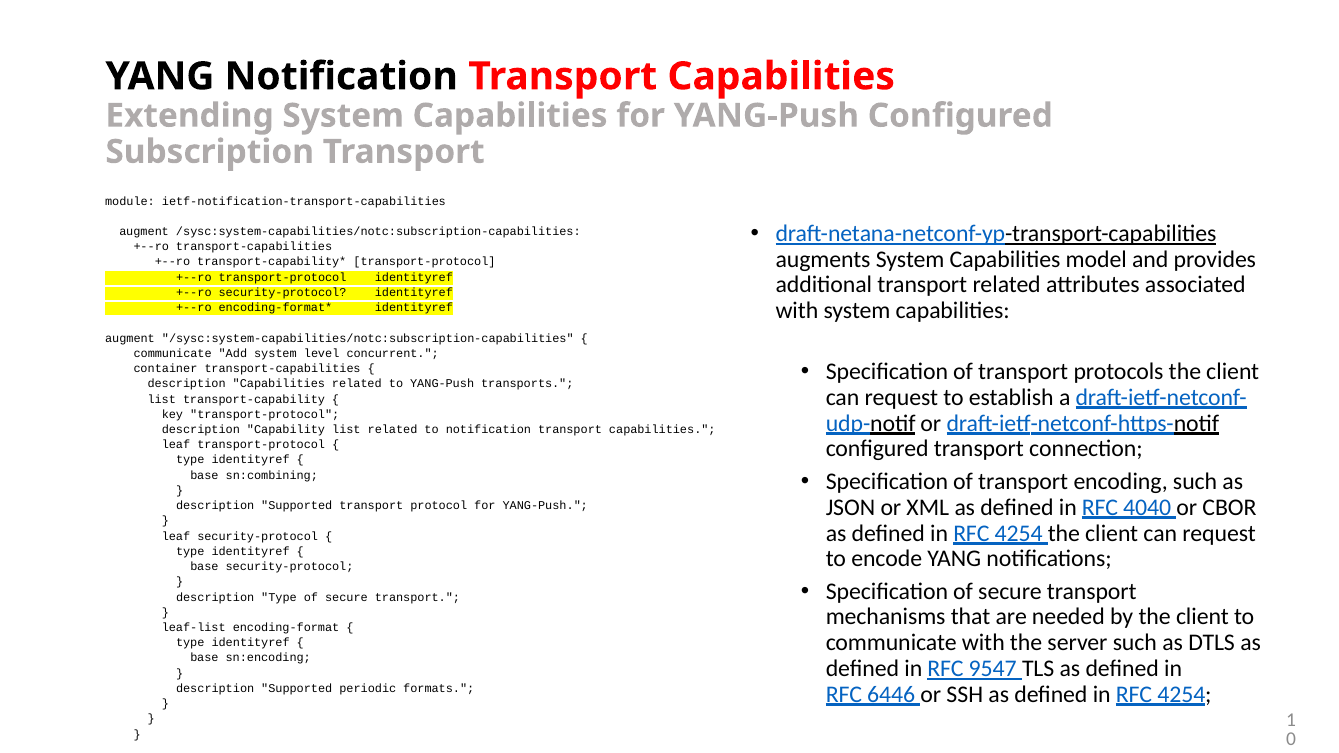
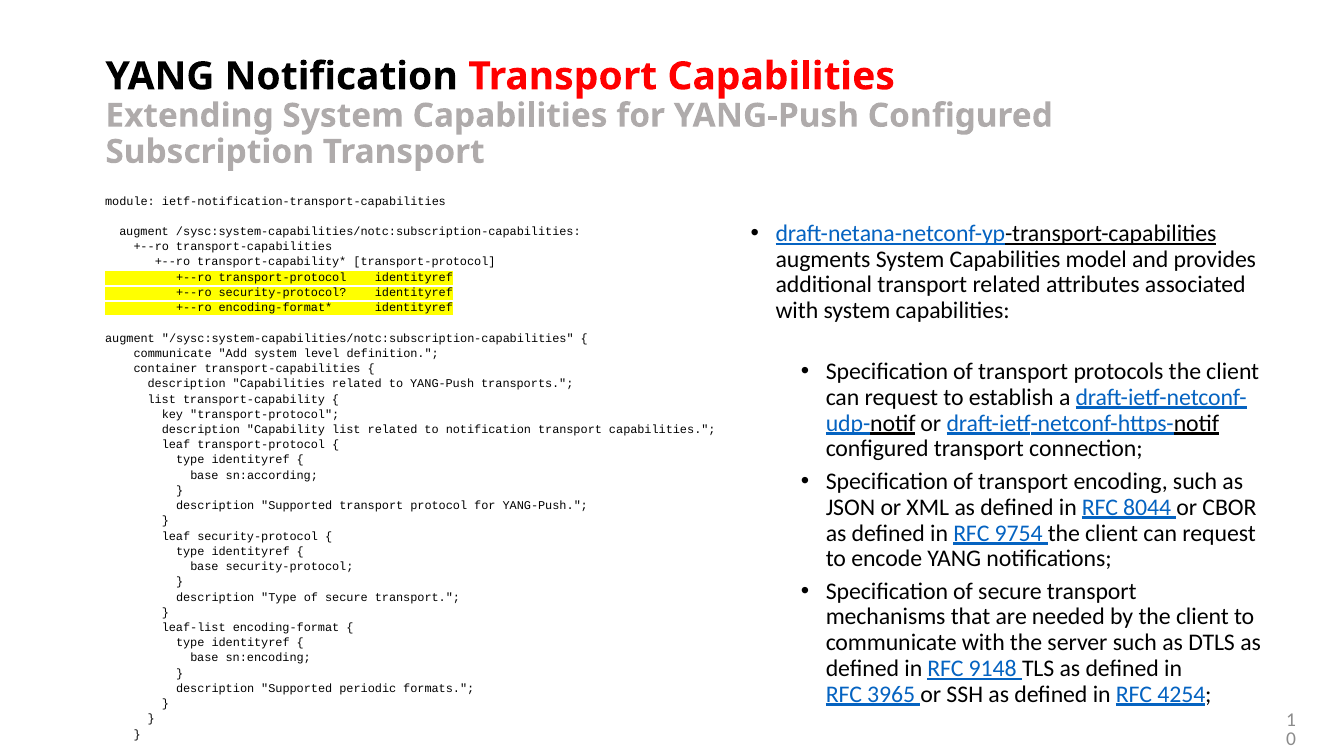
concurrent: concurrent -> definition
sn:combining: sn:combining -> sn:according
4040: 4040 -> 8044
4254 at (1019, 533): 4254 -> 9754
9547: 9547 -> 9148
6446: 6446 -> 3965
